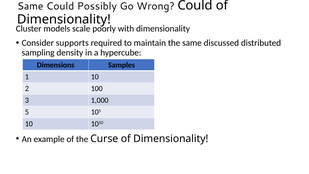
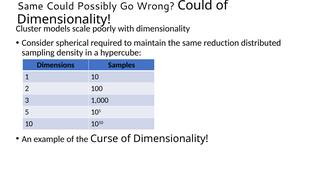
supports: supports -> spherical
discussed: discussed -> reduction
